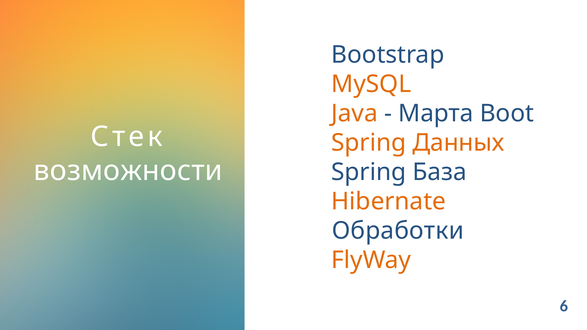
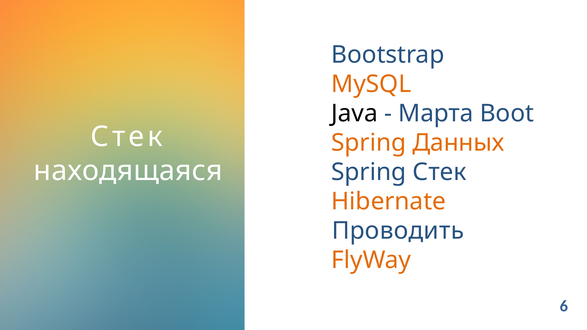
Java colour: orange -> black
возможности: возможности -> находящаяся
Spring База: База -> Стек
Обработки: Обработки -> Проводить
